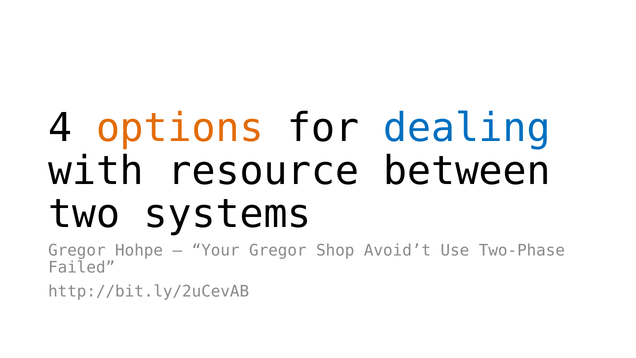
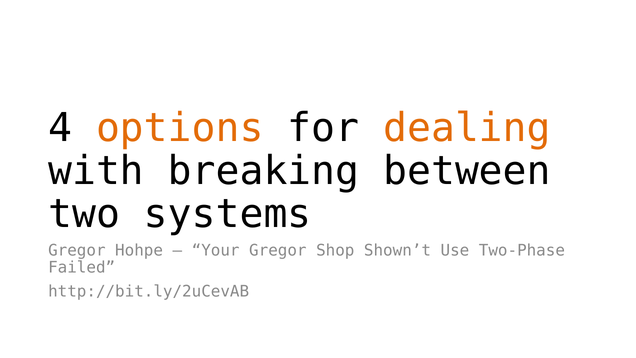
dealing colour: blue -> orange
resource: resource -> breaking
Avoid’t: Avoid’t -> Shown’t
